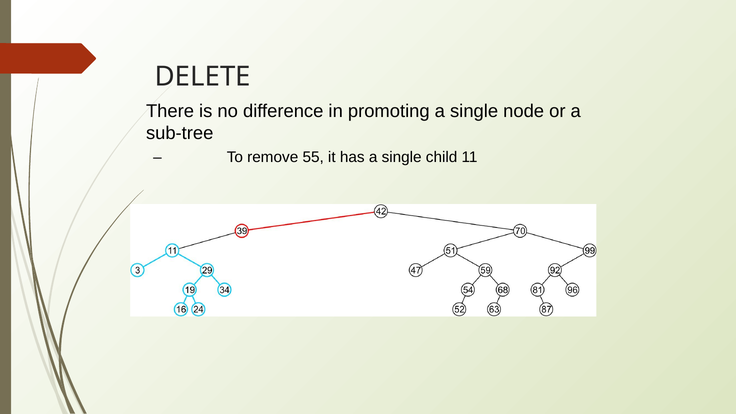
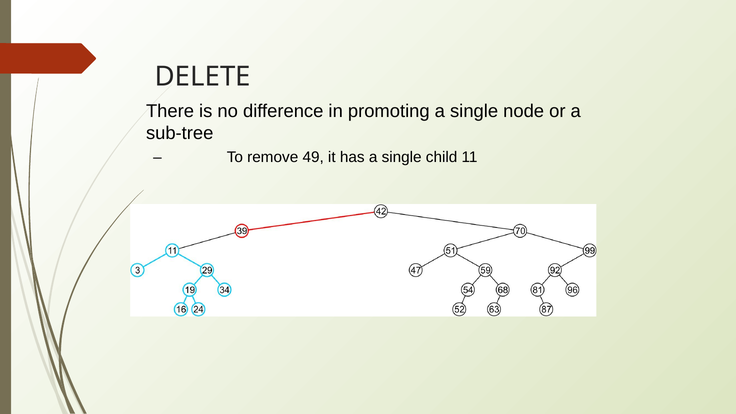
55: 55 -> 49
